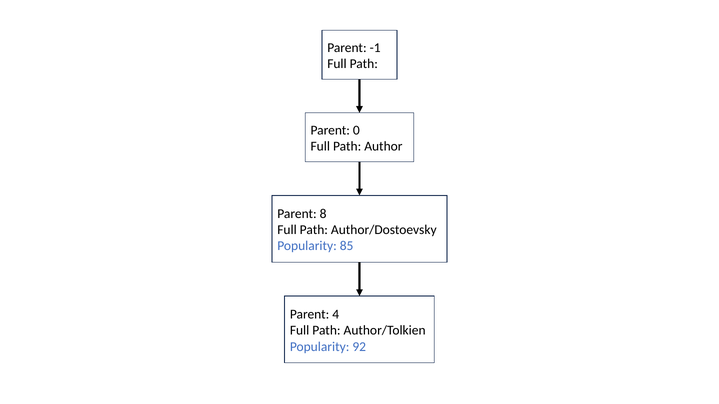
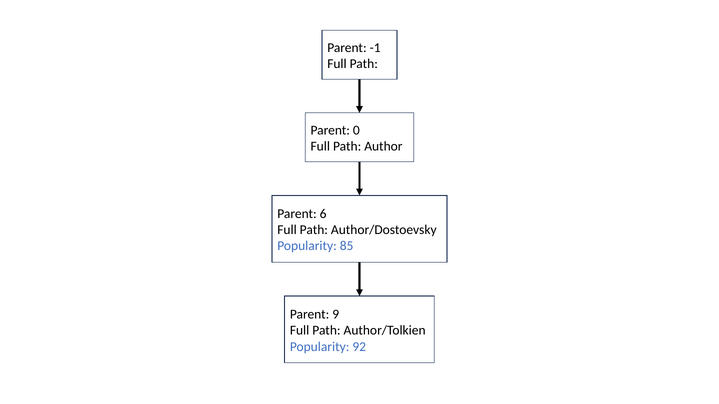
8: 8 -> 6
4: 4 -> 9
